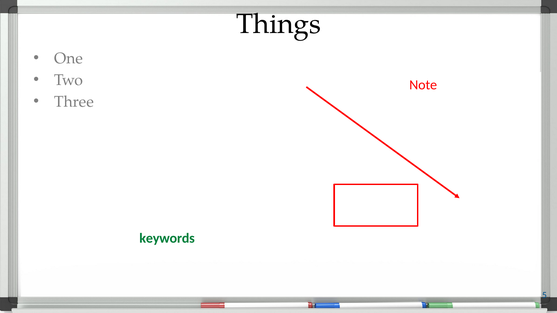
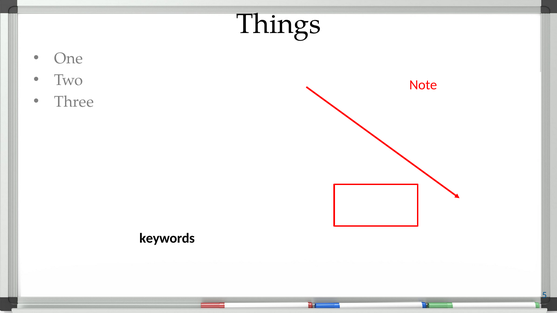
keywords colour: green -> black
